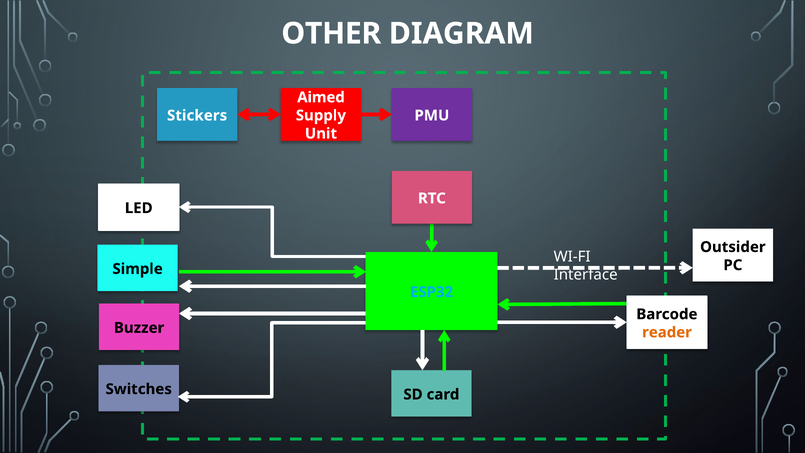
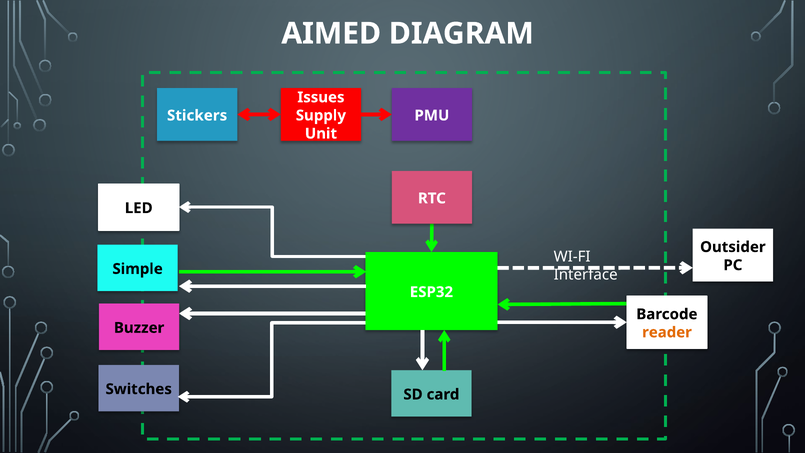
OTHER: OTHER -> AIMED
Aimed: Aimed -> Issues
ESP32 colour: light blue -> white
